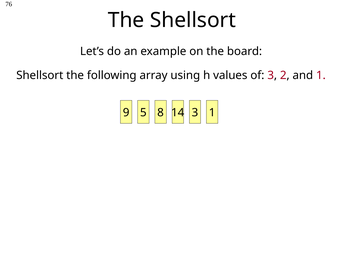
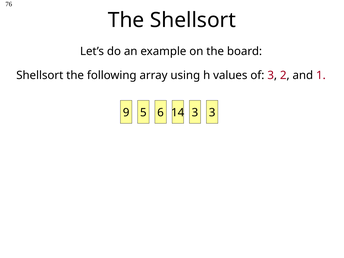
8: 8 -> 6
3 1: 1 -> 3
